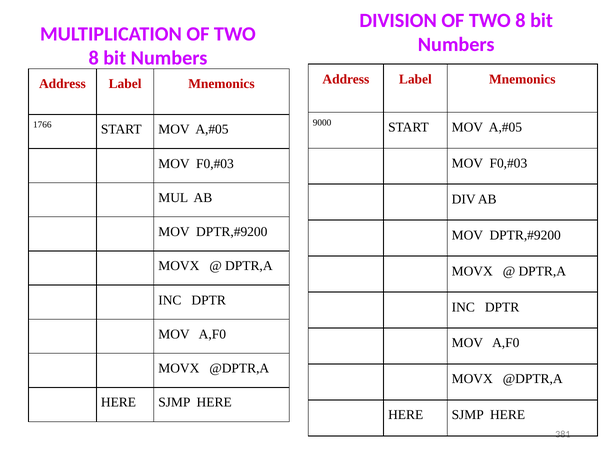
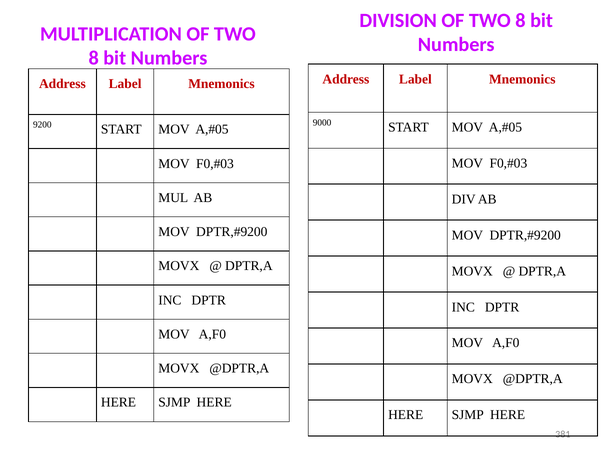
1766: 1766 -> 9200
